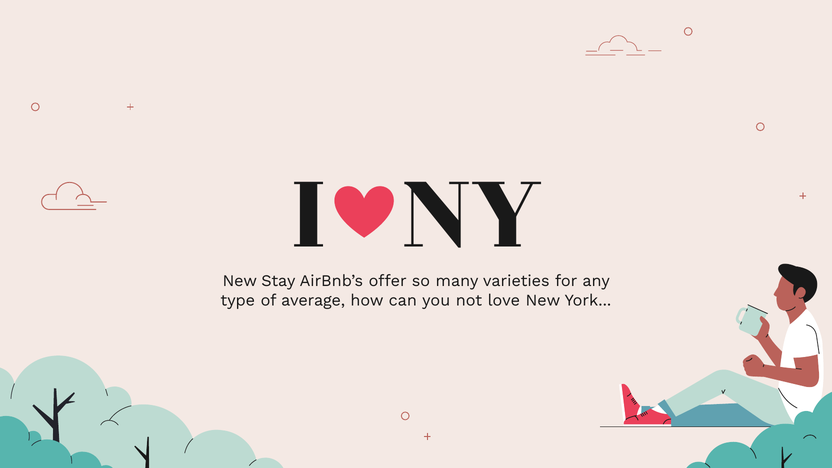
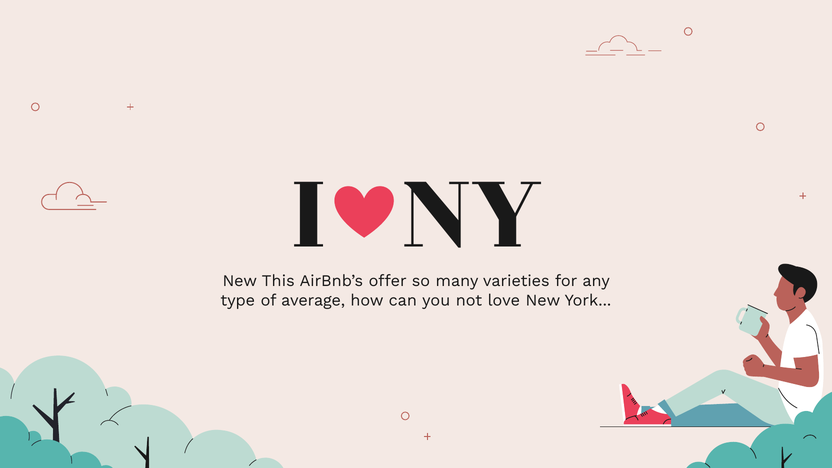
Stay: Stay -> This
